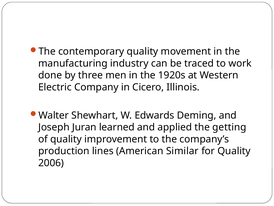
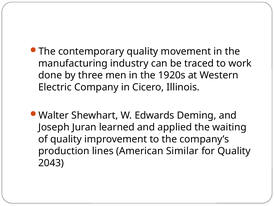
getting: getting -> waiting
2006: 2006 -> 2043
